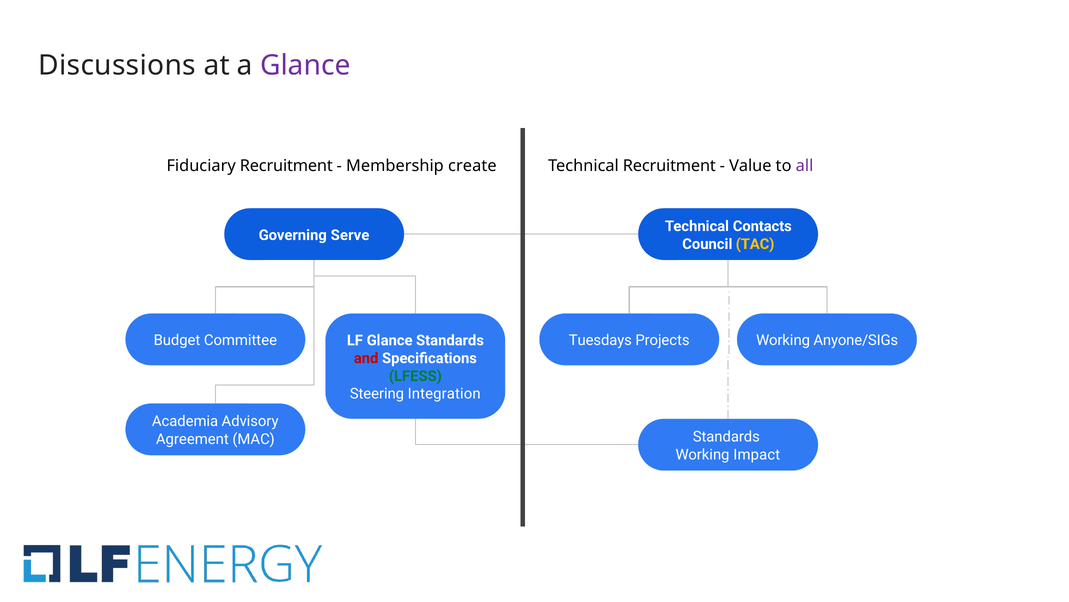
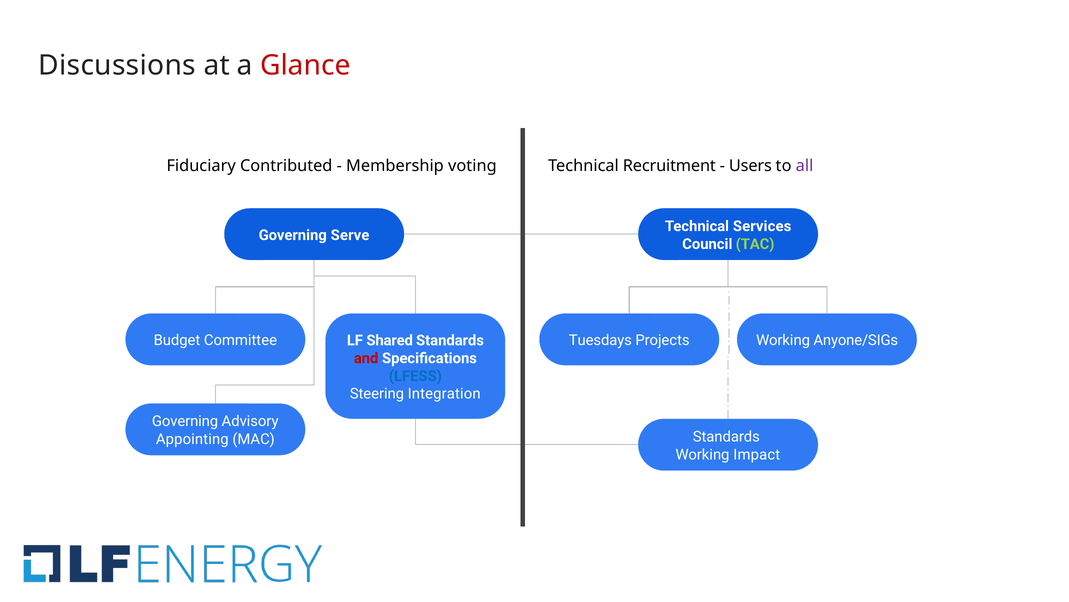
Glance at (305, 66) colour: purple -> red
Fiduciary Recruitment: Recruitment -> Contributed
create: create -> voting
Value: Value -> Users
Contacts: Contacts -> Services
TAC colour: yellow -> light green
LF Glance: Glance -> Shared
LFESS colour: green -> blue
Academia at (185, 421): Academia -> Governing
Agreement: Agreement -> Appointing
